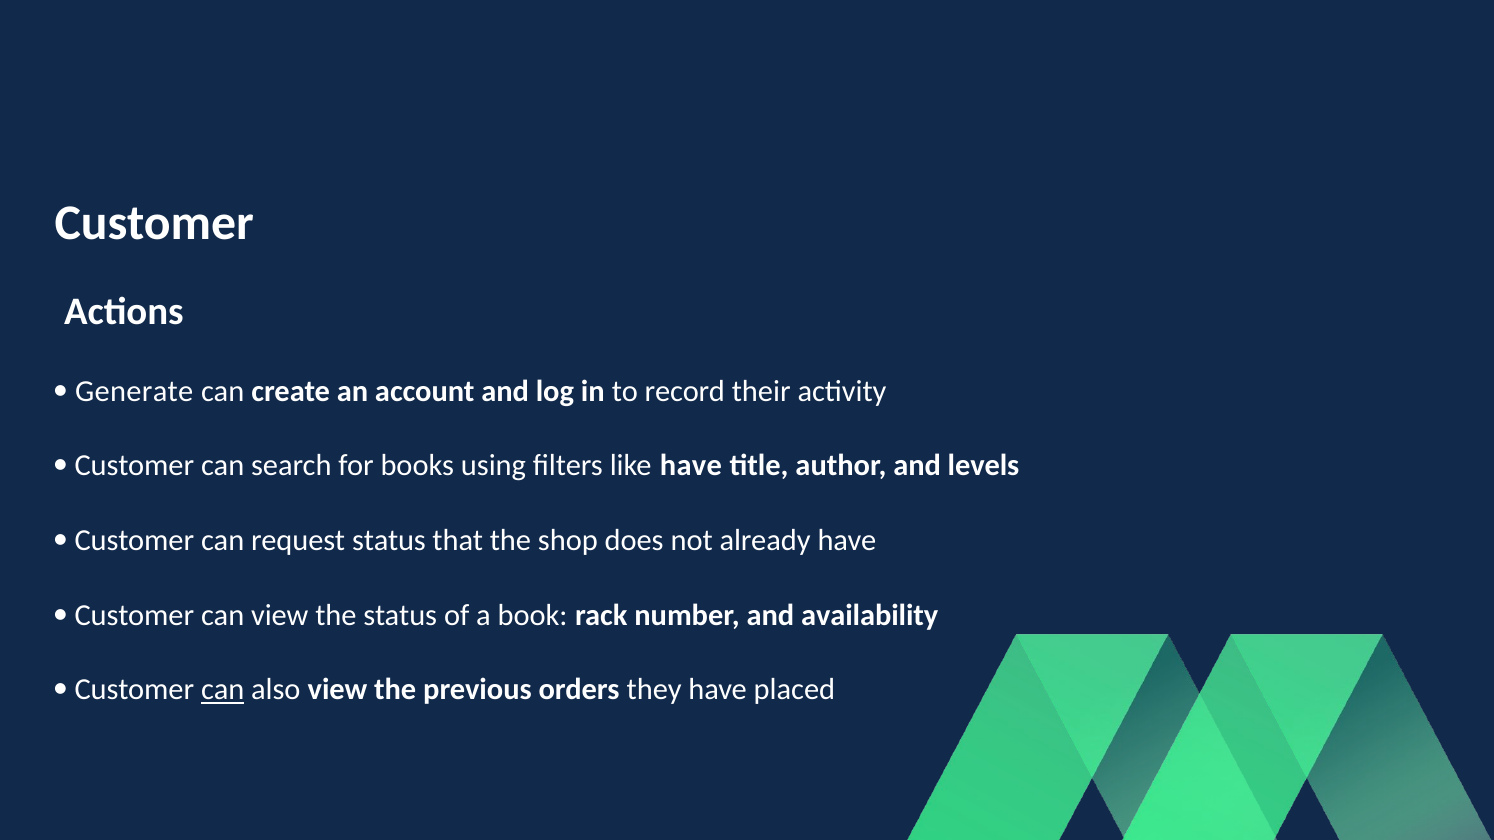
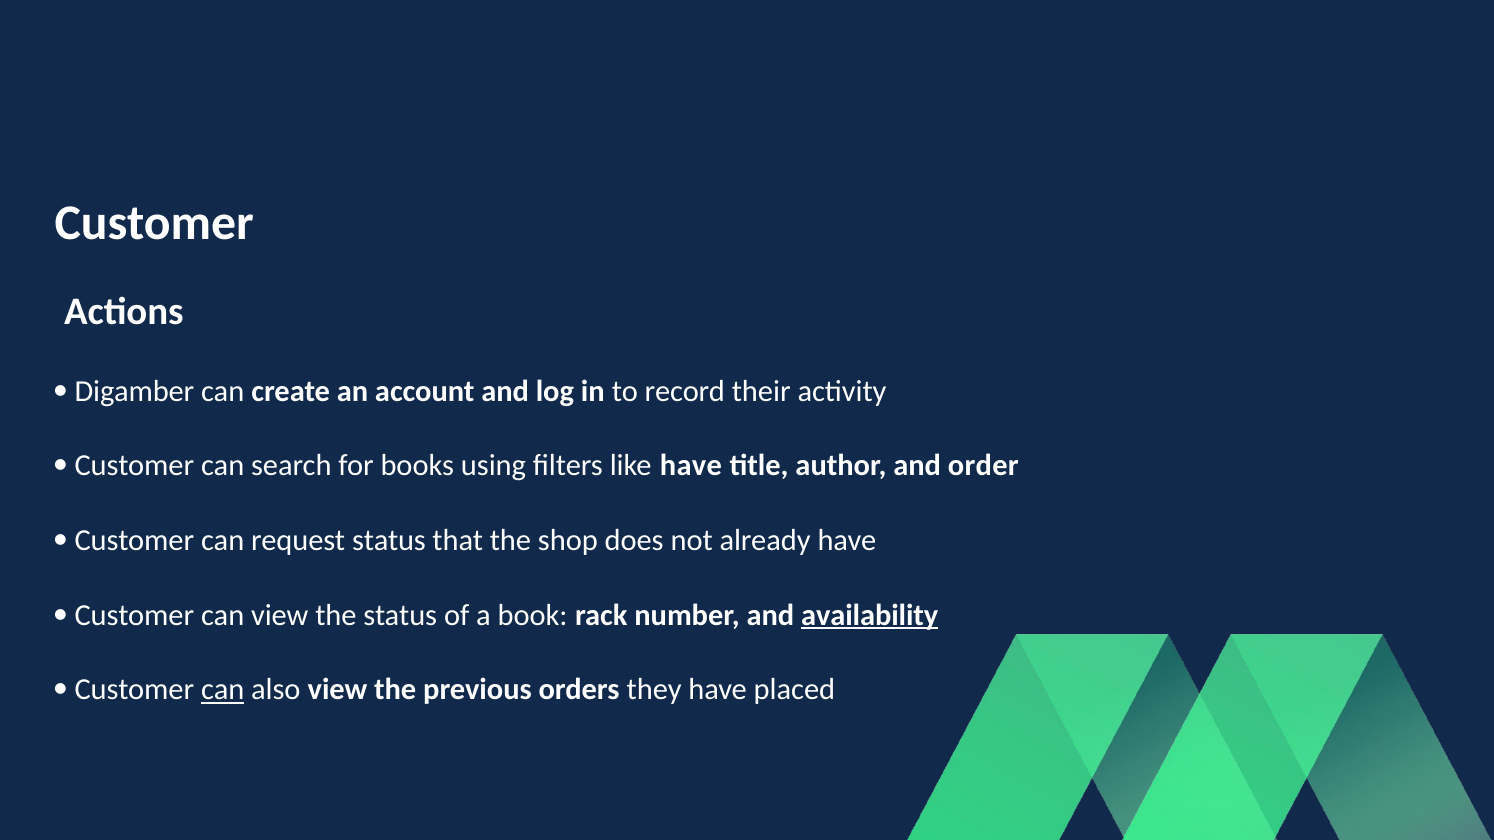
Generate: Generate -> Digamber
levels: levels -> order
availability underline: none -> present
